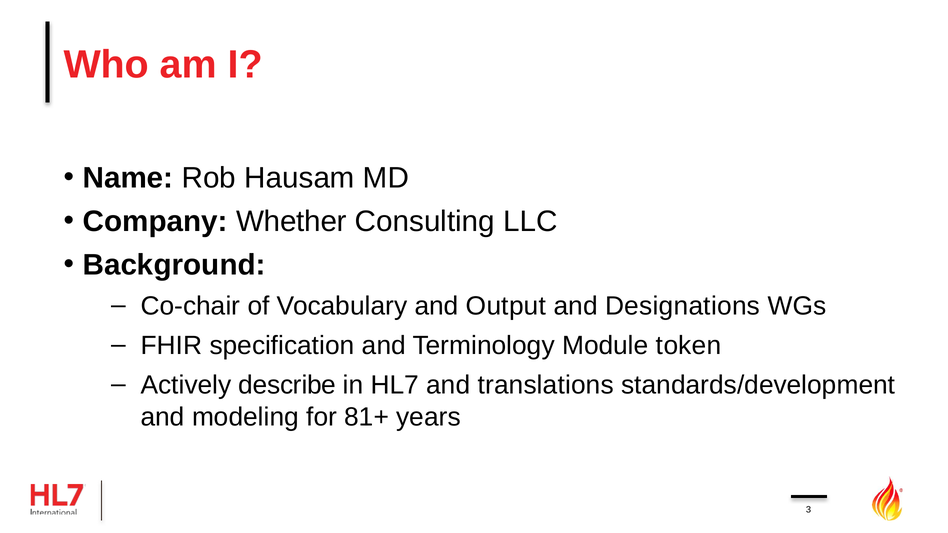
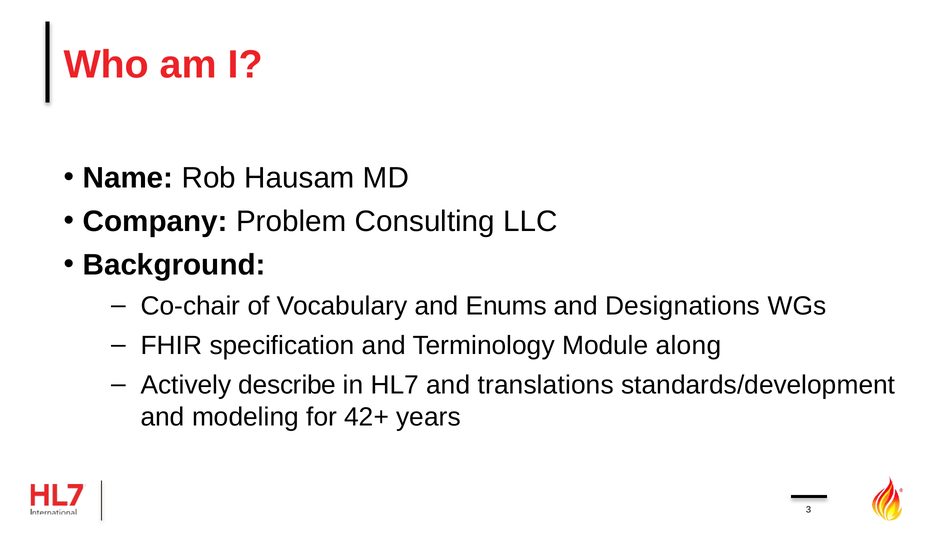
Whether: Whether -> Problem
Output: Output -> Enums
token: token -> along
81+: 81+ -> 42+
